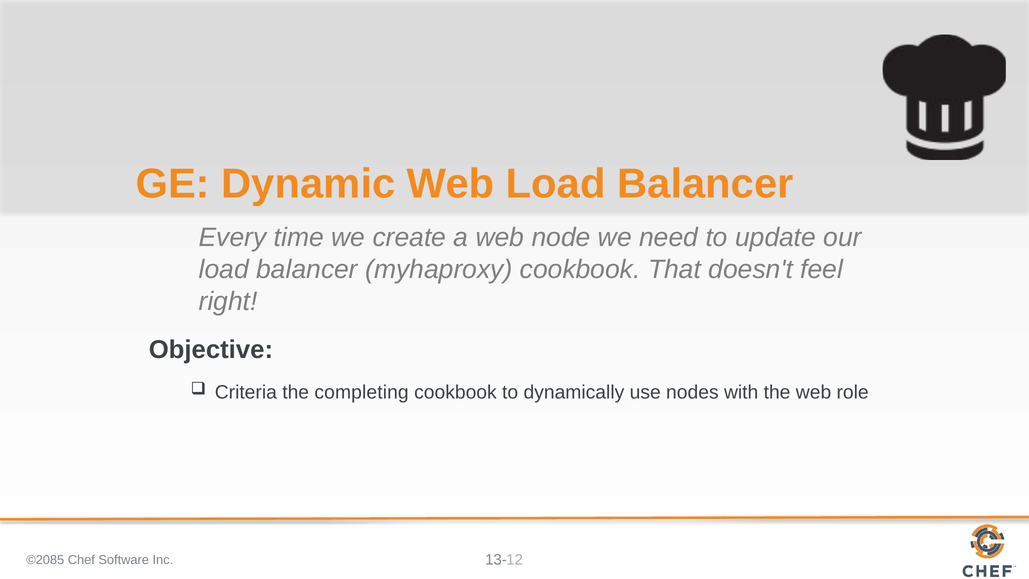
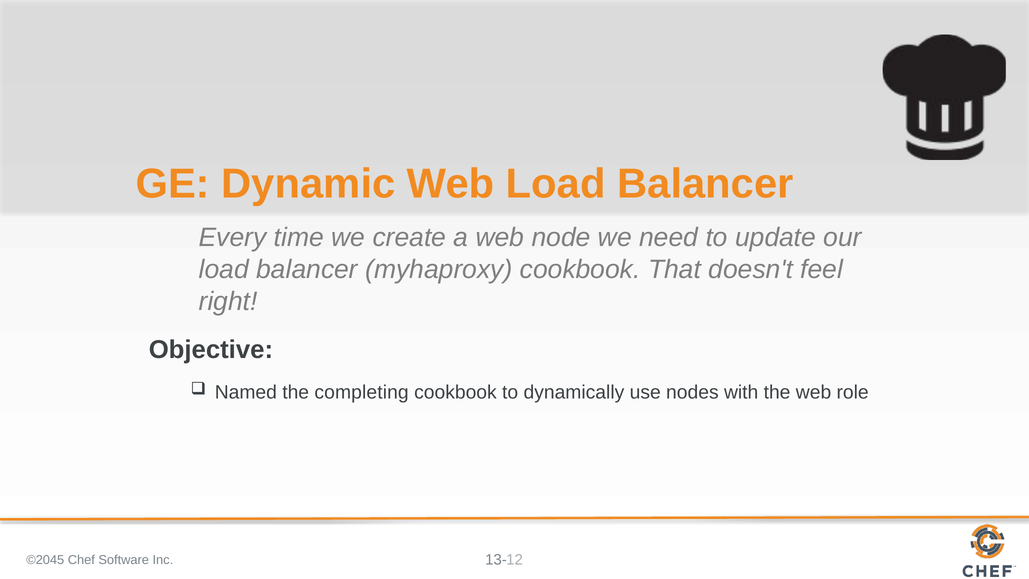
Criteria: Criteria -> Named
©2085: ©2085 -> ©2045
